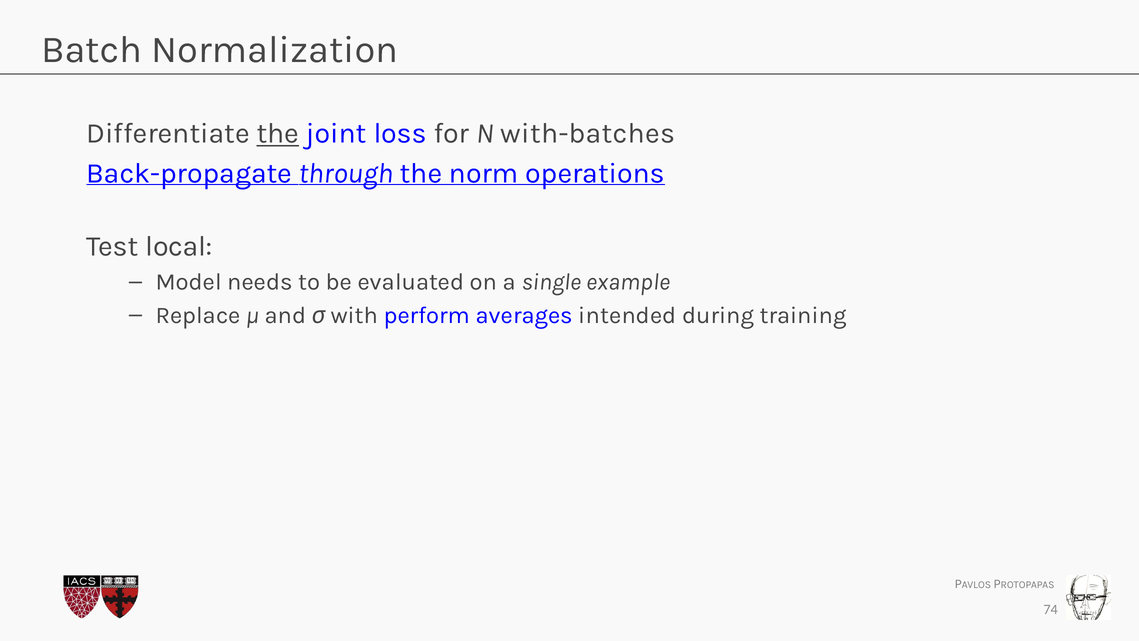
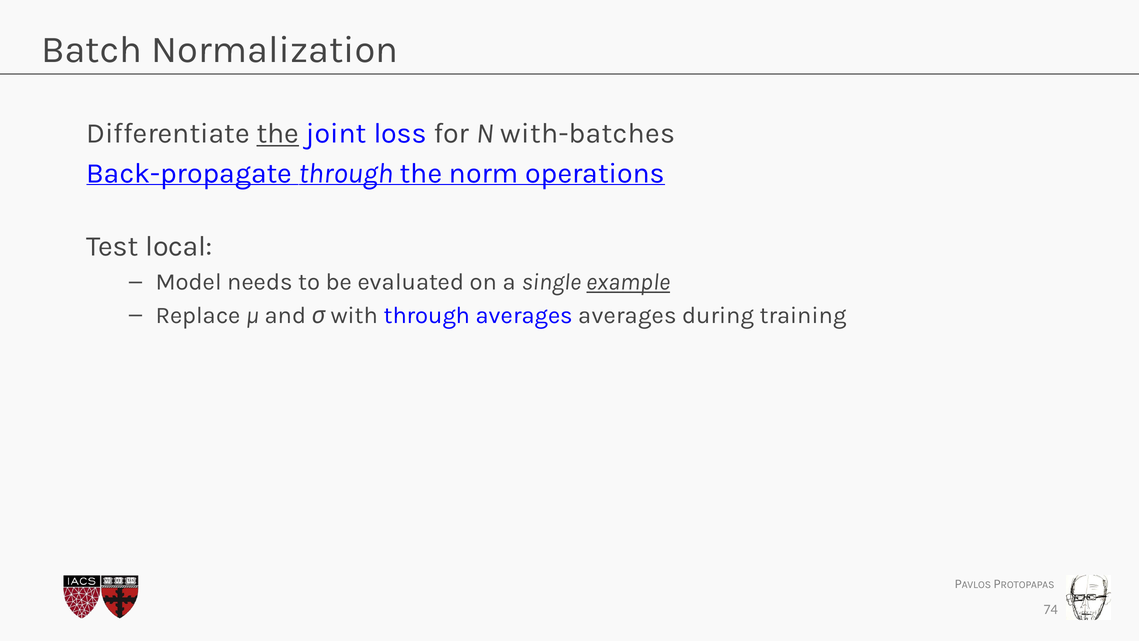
example underline: none -> present
with perform: perform -> through
averages intended: intended -> averages
